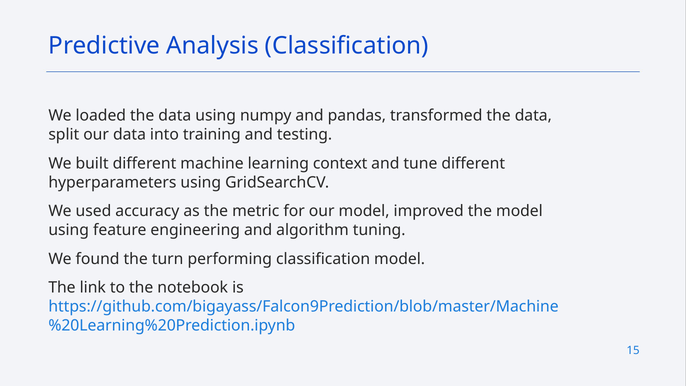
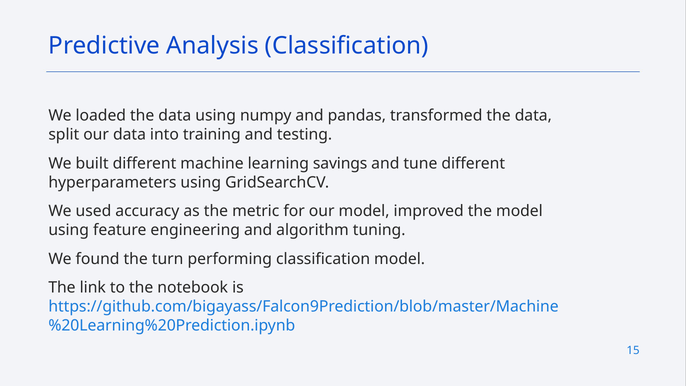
context: context -> savings
